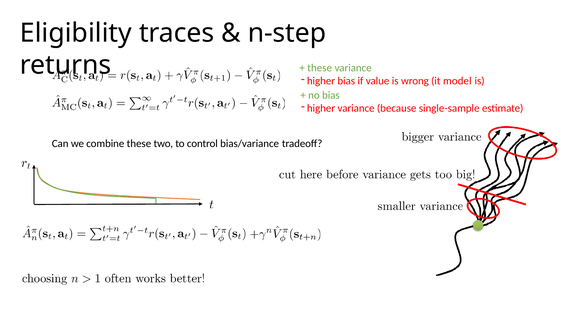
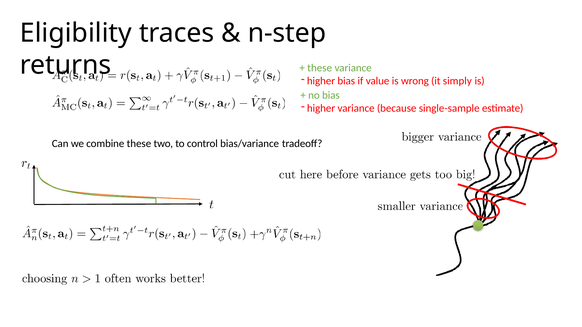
model: model -> simply
